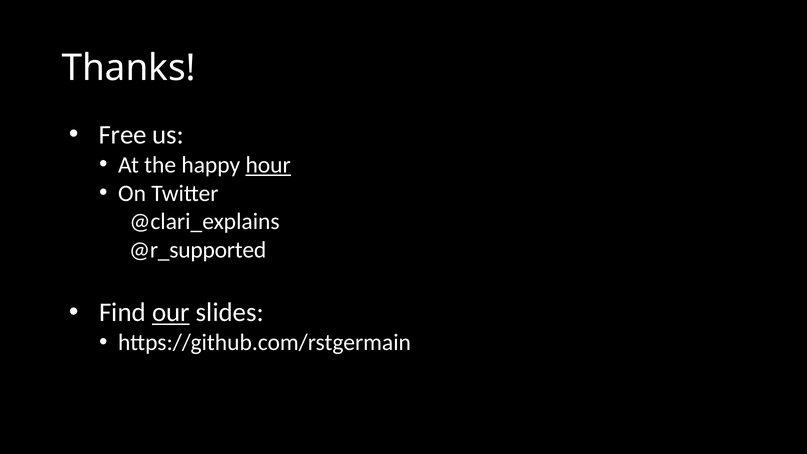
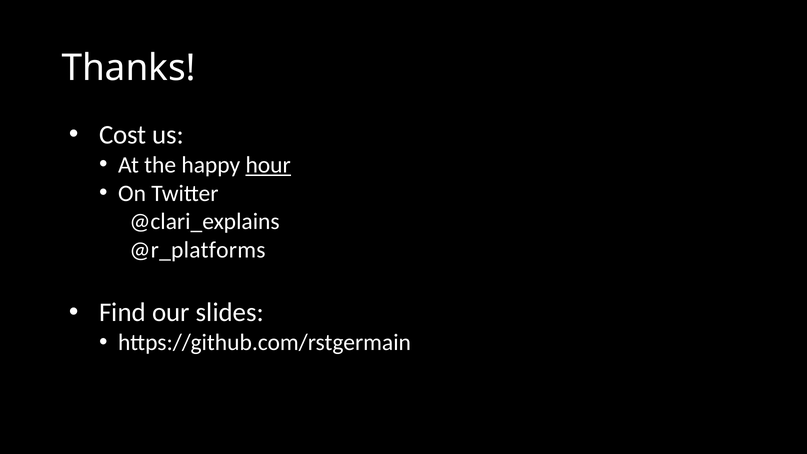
Free: Free -> Cost
@r_supported: @r_supported -> @r_platforms
our underline: present -> none
